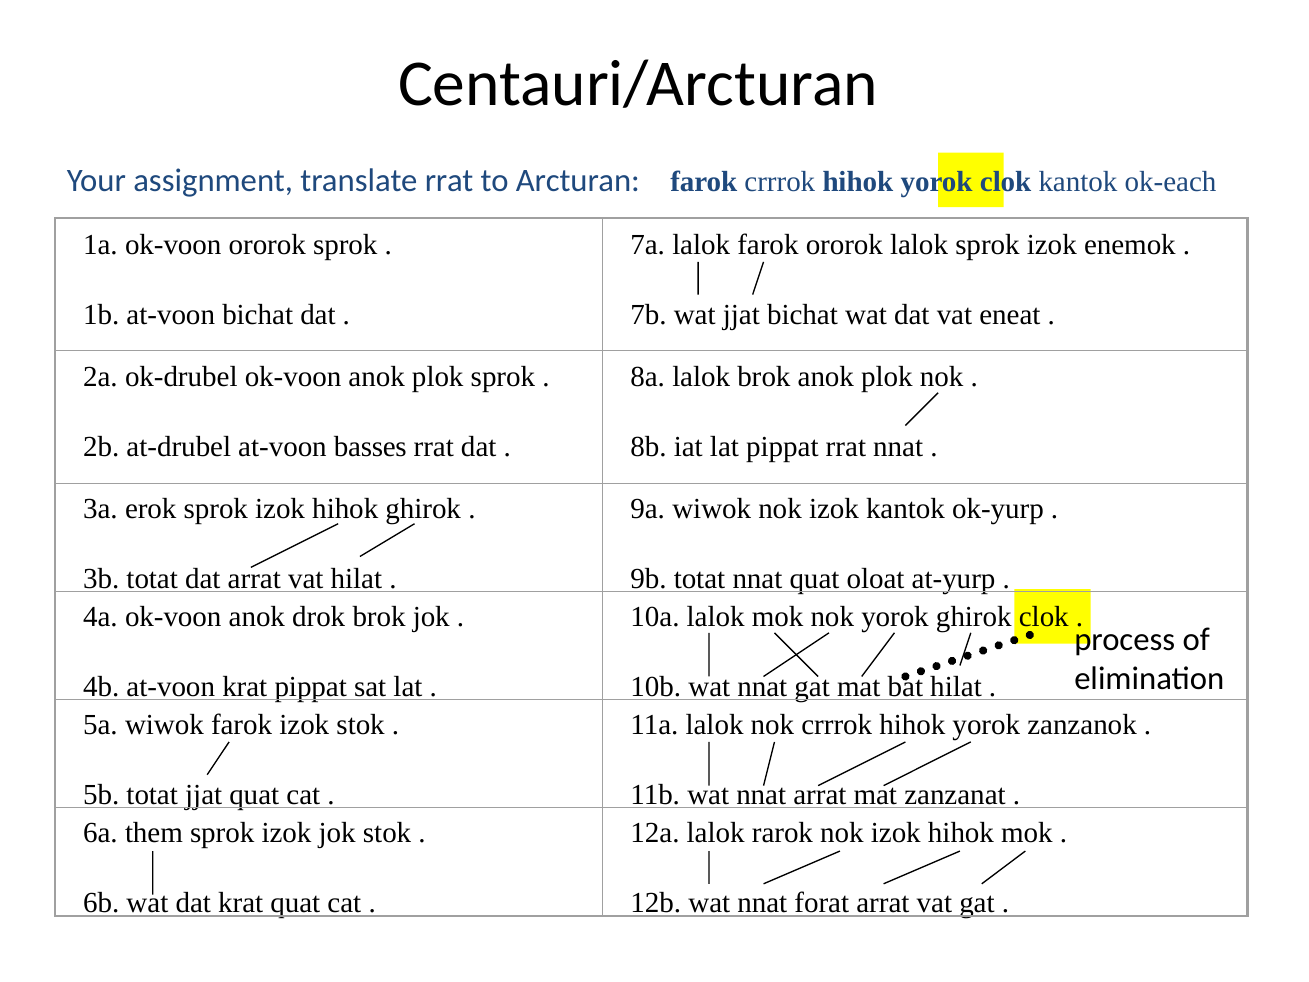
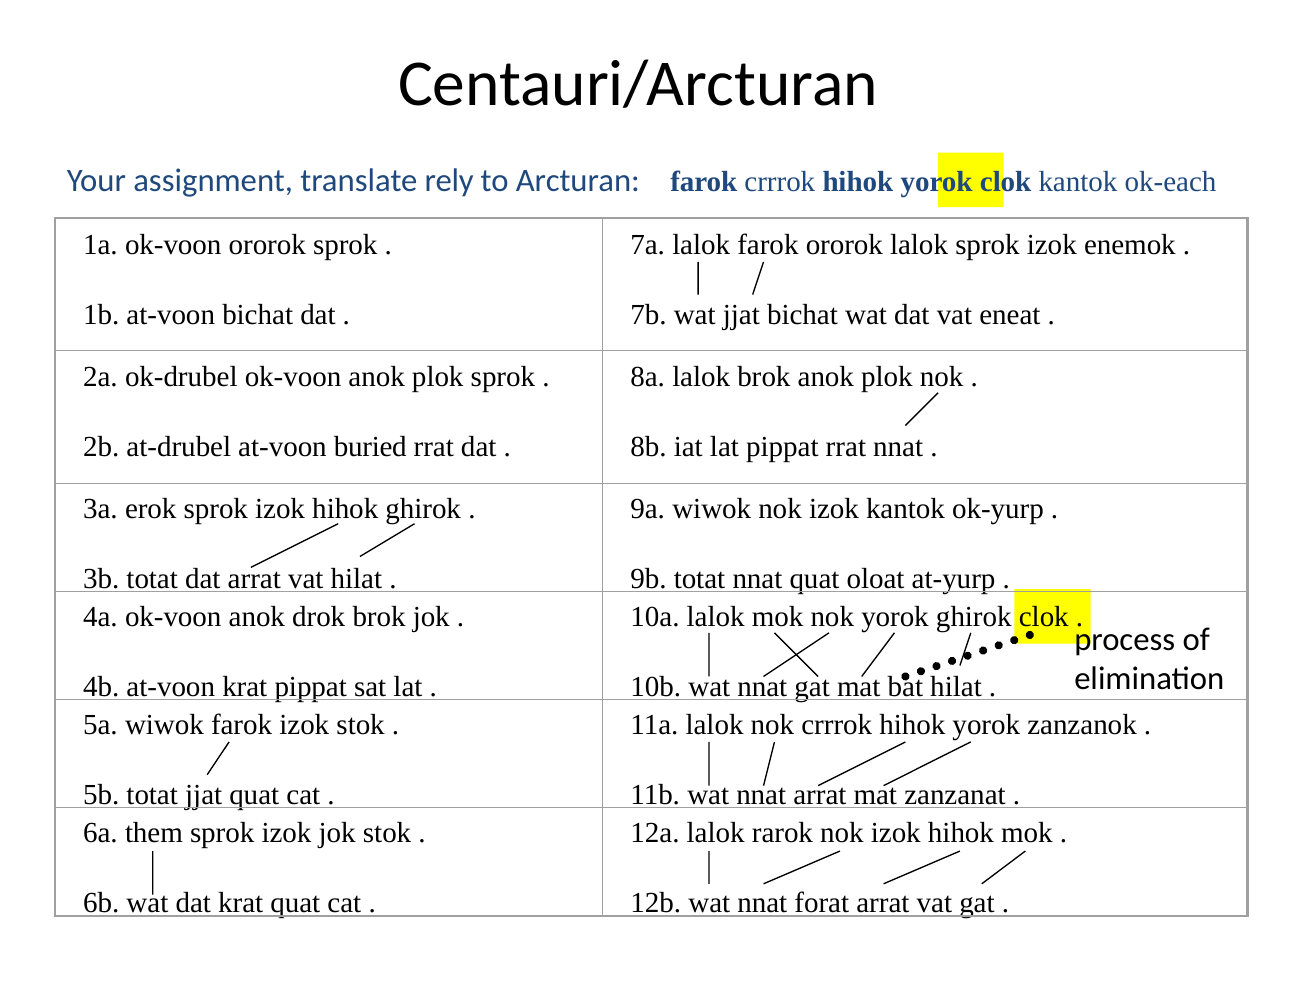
translate rrat: rrat -> rely
basses: basses -> buried
